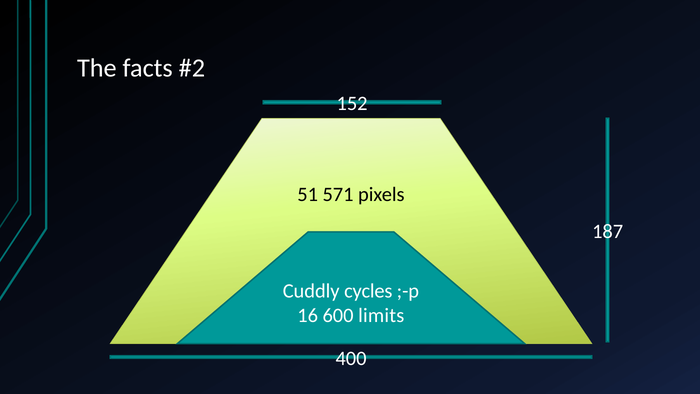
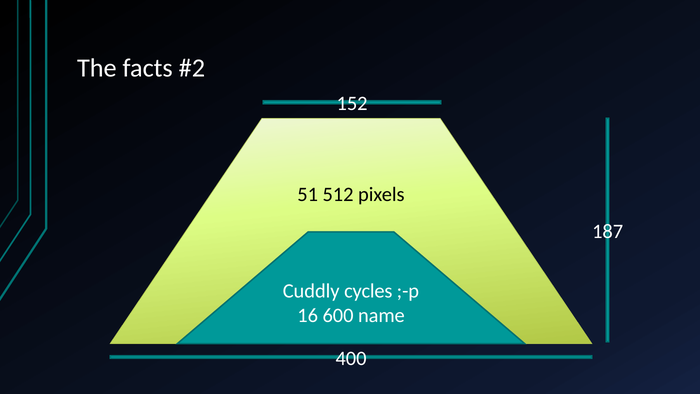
571: 571 -> 512
limits: limits -> name
